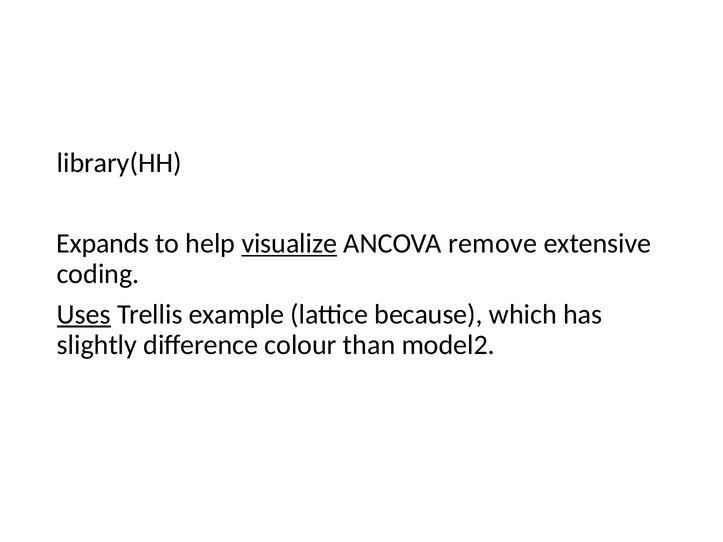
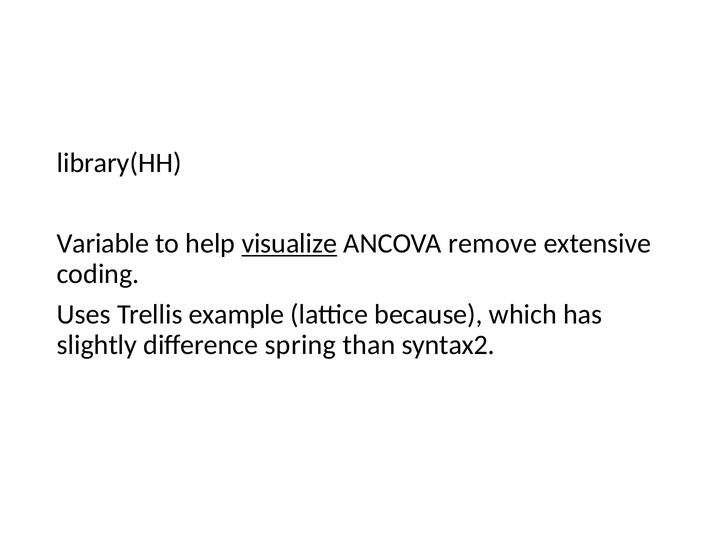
Expands: Expands -> Variable
Uses underline: present -> none
colour: colour -> spring
model2: model2 -> syntax2
